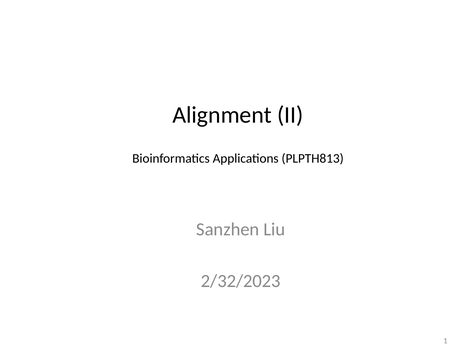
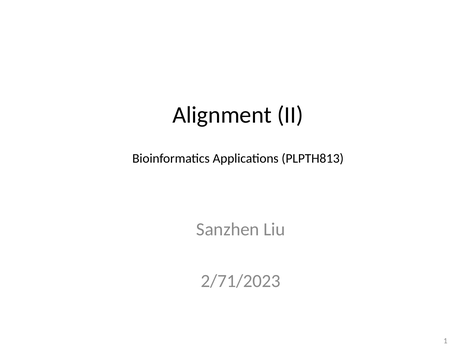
2/32/2023: 2/32/2023 -> 2/71/2023
